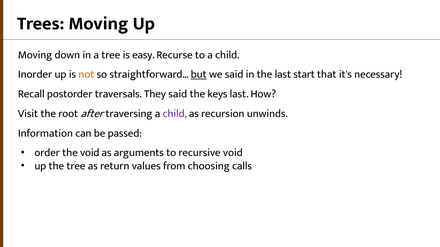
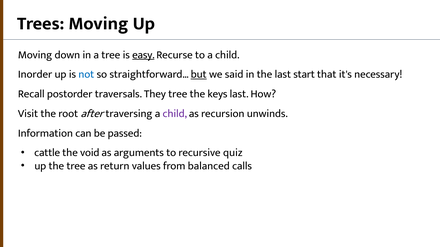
easy underline: none -> present
not colour: orange -> blue
They said: said -> tree
order: order -> cattle
recursive void: void -> quiz
choosing: choosing -> balanced
